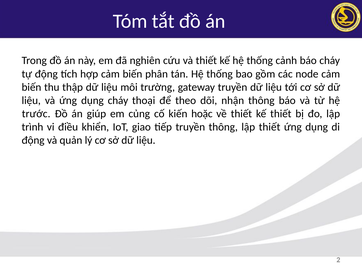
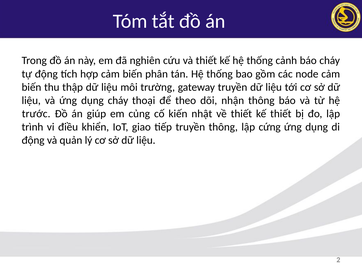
hoặc: hoặc -> nhật
lập thiết: thiết -> cứng
